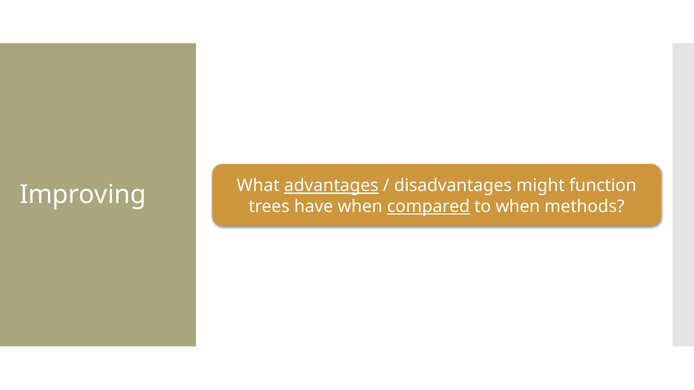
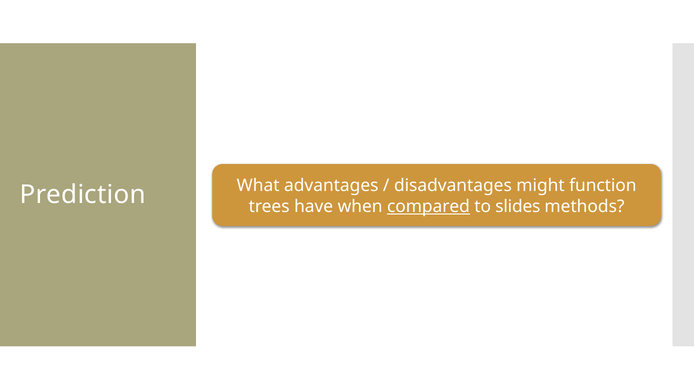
Improving: Improving -> Prediction
advantages underline: present -> none
to when: when -> slides
